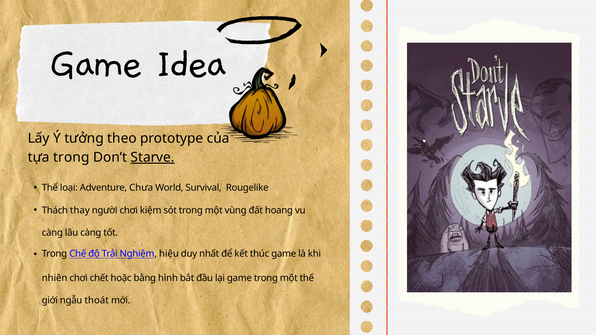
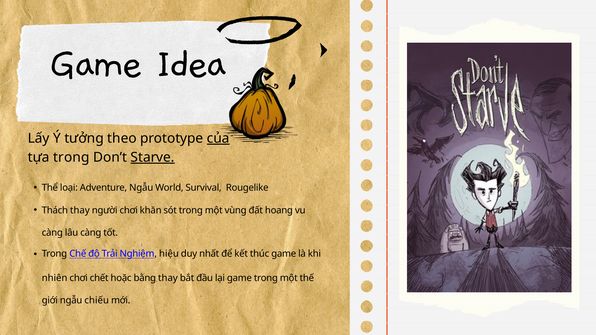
của underline: none -> present
Adventure Chưa: Chưa -> Ngẫu
kiệm: kiệm -> khăn
bằng hình: hình -> thay
thoát: thoát -> chiếu
